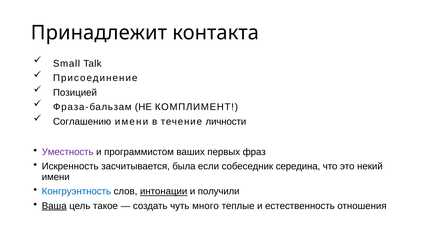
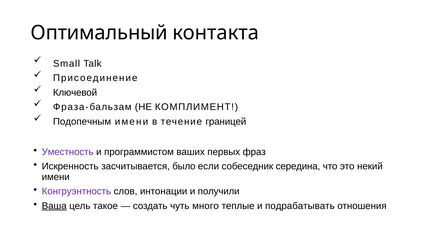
Принадлежит: Принадлежит -> Оптимальный
Позицией: Позицией -> Ключевой
Соглашению: Соглашению -> Подопечным
личности: личности -> границей
была: была -> было
Конгруэнтность colour: blue -> purple
интонации underline: present -> none
естественность: естественность -> подрабатывать
